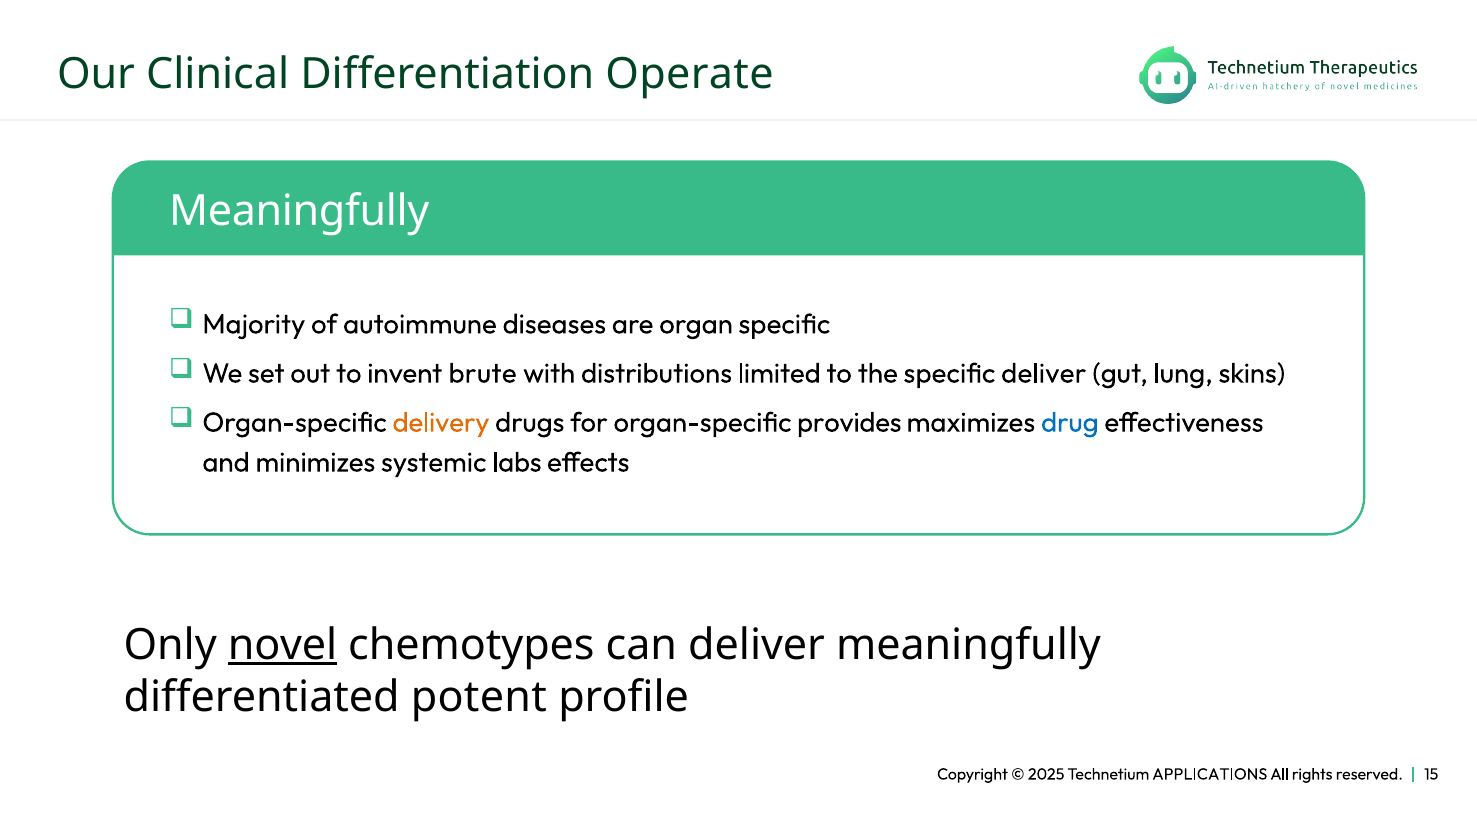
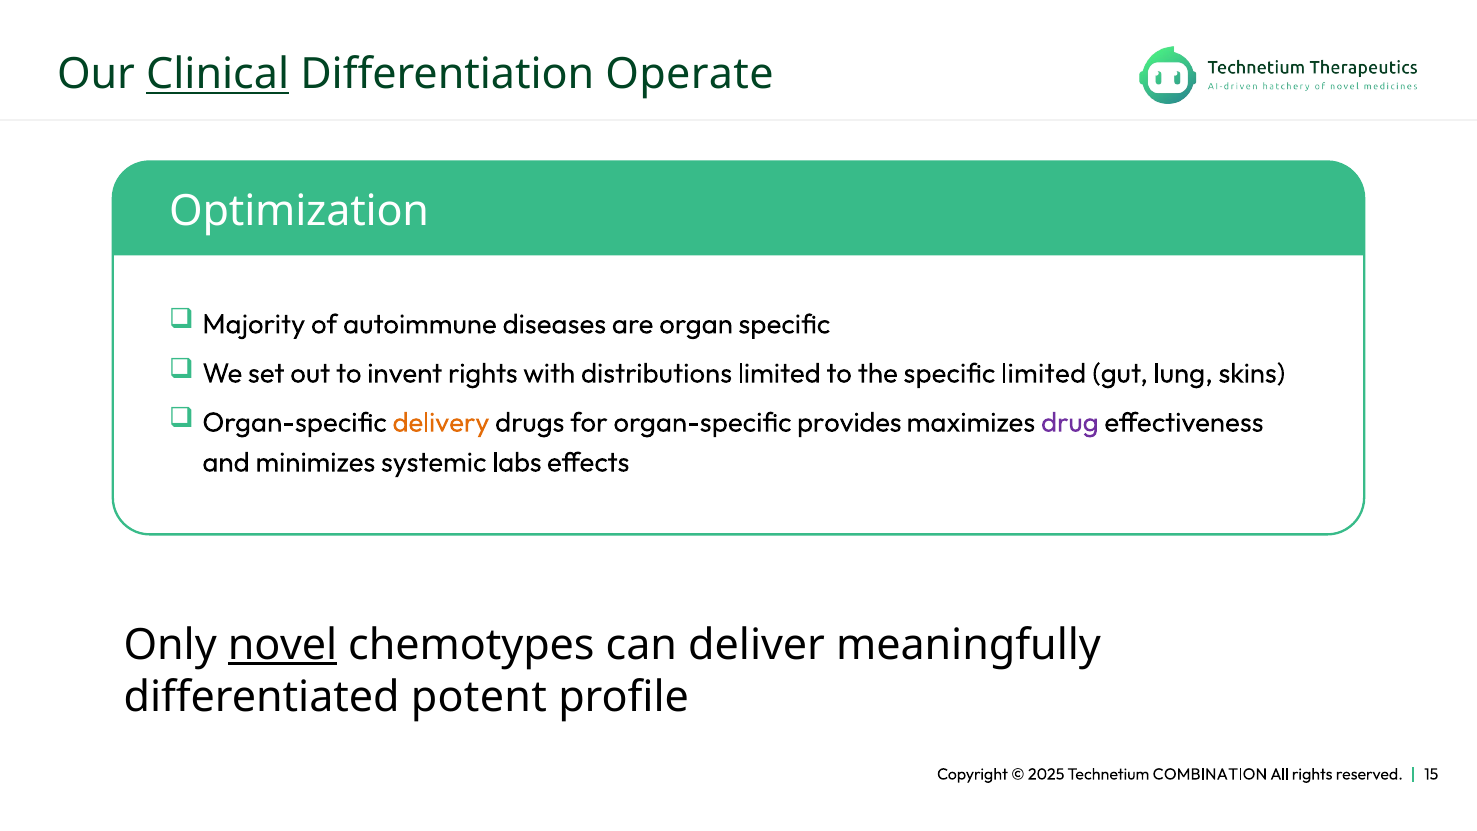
Clinical underline: none -> present
Meaningfully at (299, 212): Meaningfully -> Optimization
invent brute: brute -> rights
specific deliver: deliver -> limited
drug colour: blue -> purple
APPLICATIONS: APPLICATIONS -> COMBINATION
